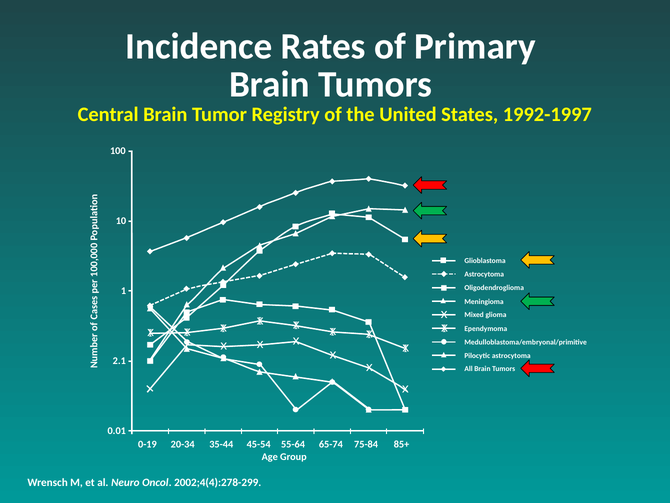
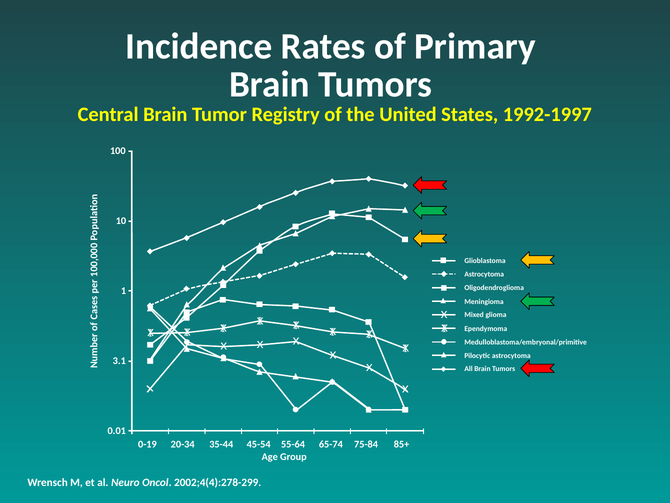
2.1: 2.1 -> 3.1
